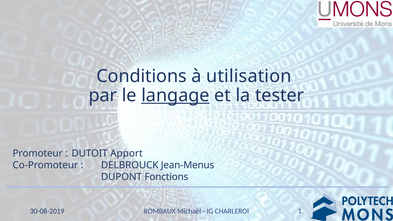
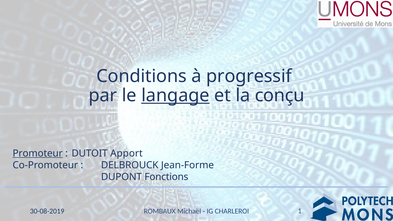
utilisation: utilisation -> progressif
tester: tester -> conçu
Promoteur underline: none -> present
Jean-Menus: Jean-Menus -> Jean-Forme
